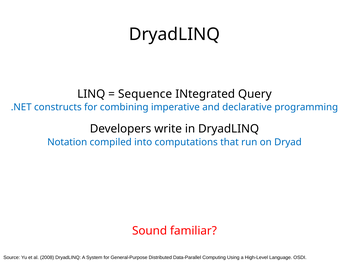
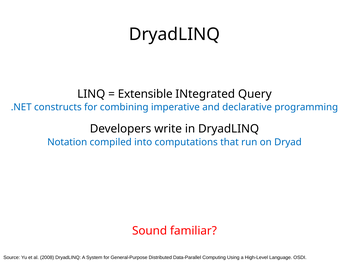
Sequence: Sequence -> Extensible
